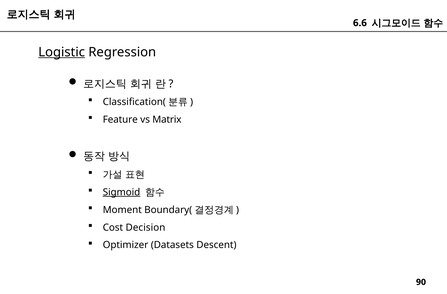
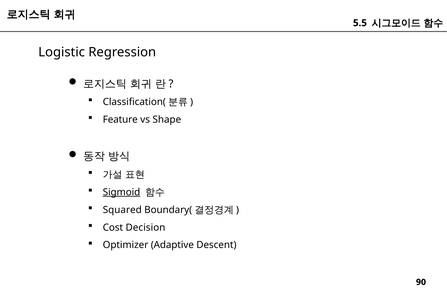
6.6: 6.6 -> 5.5
Logistic underline: present -> none
Matrix: Matrix -> Shape
Moment: Moment -> Squared
Datasets: Datasets -> Adaptive
